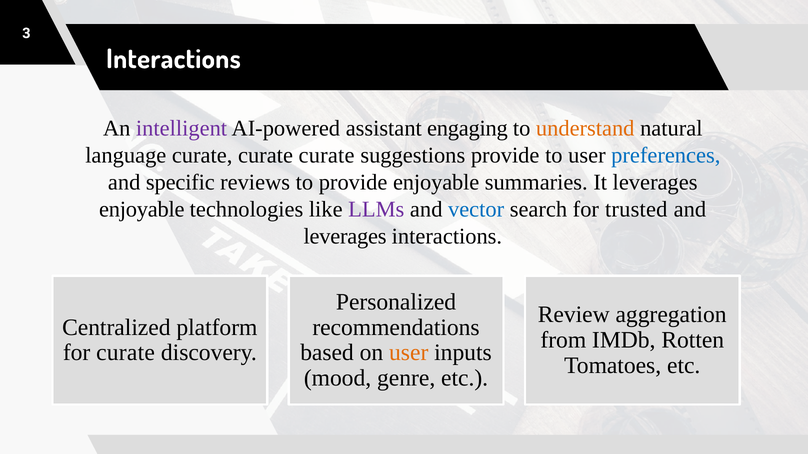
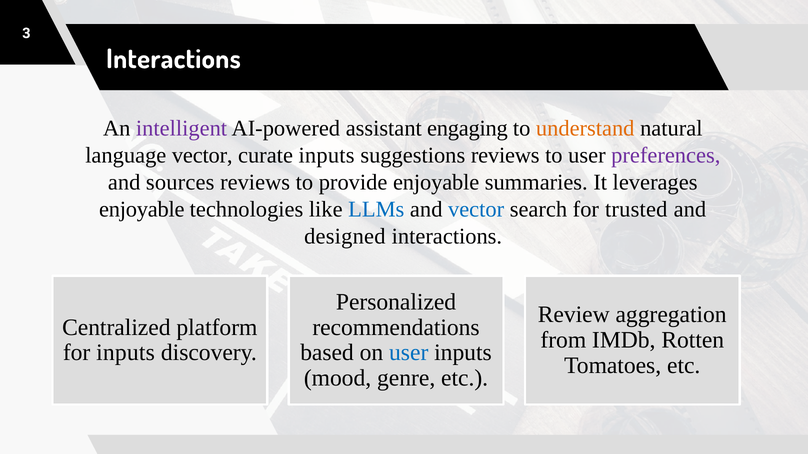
language curate: curate -> vector
curate at (327, 156): curate -> inputs
suggestions provide: provide -> reviews
preferences colour: blue -> purple
specific: specific -> sources
LLMs colour: purple -> blue
leverages at (345, 236): leverages -> designed
for curate: curate -> inputs
user at (409, 353) colour: orange -> blue
